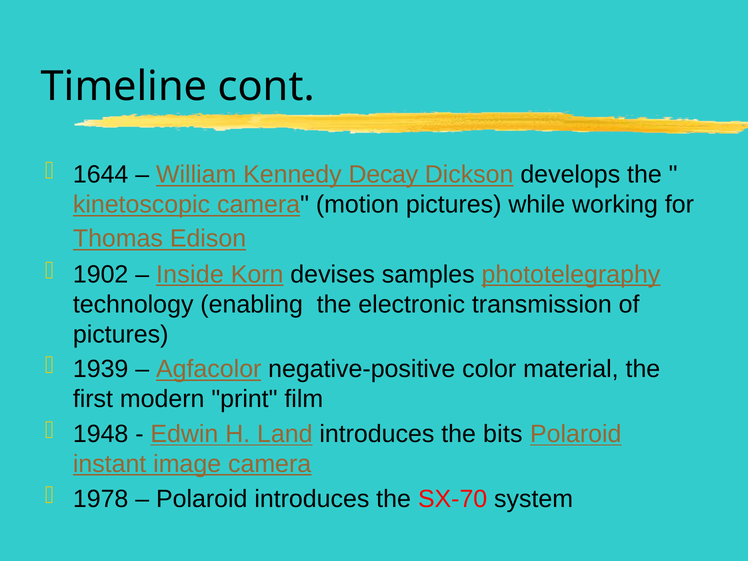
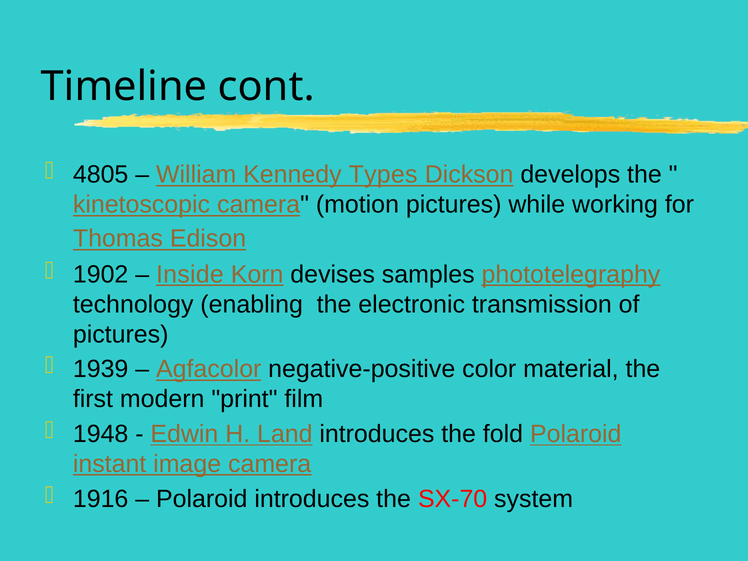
1644: 1644 -> 4805
Decay: Decay -> Types
bits: bits -> fold
1978: 1978 -> 1916
